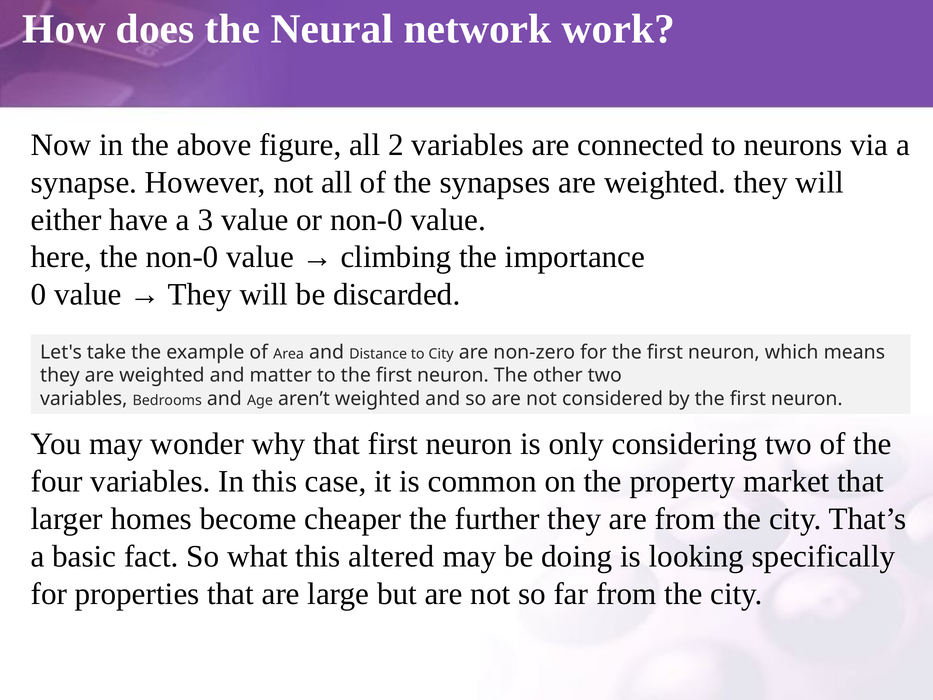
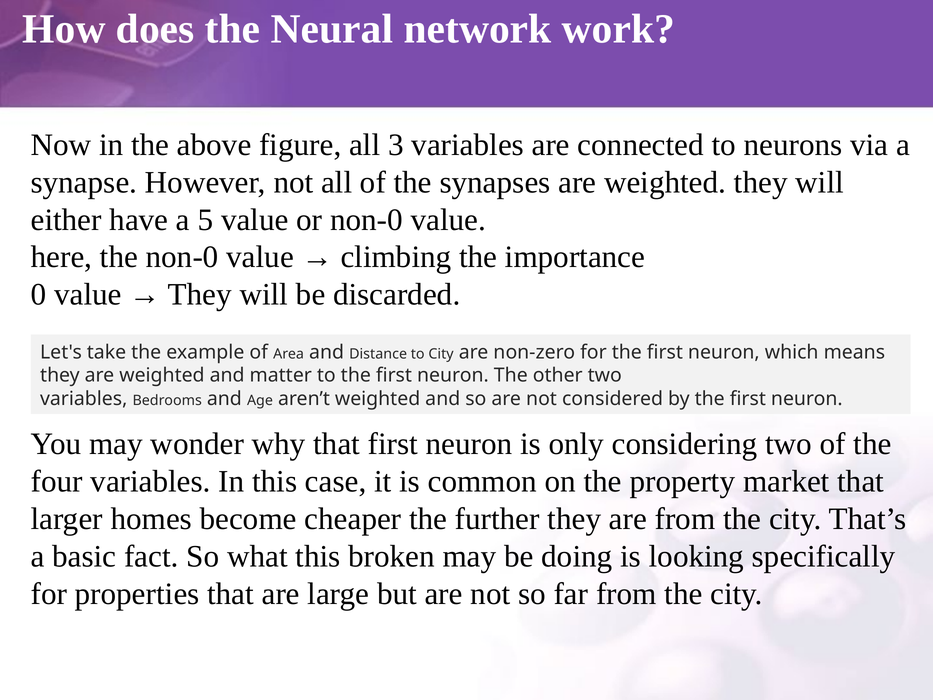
2: 2 -> 3
3: 3 -> 5
altered: altered -> broken
